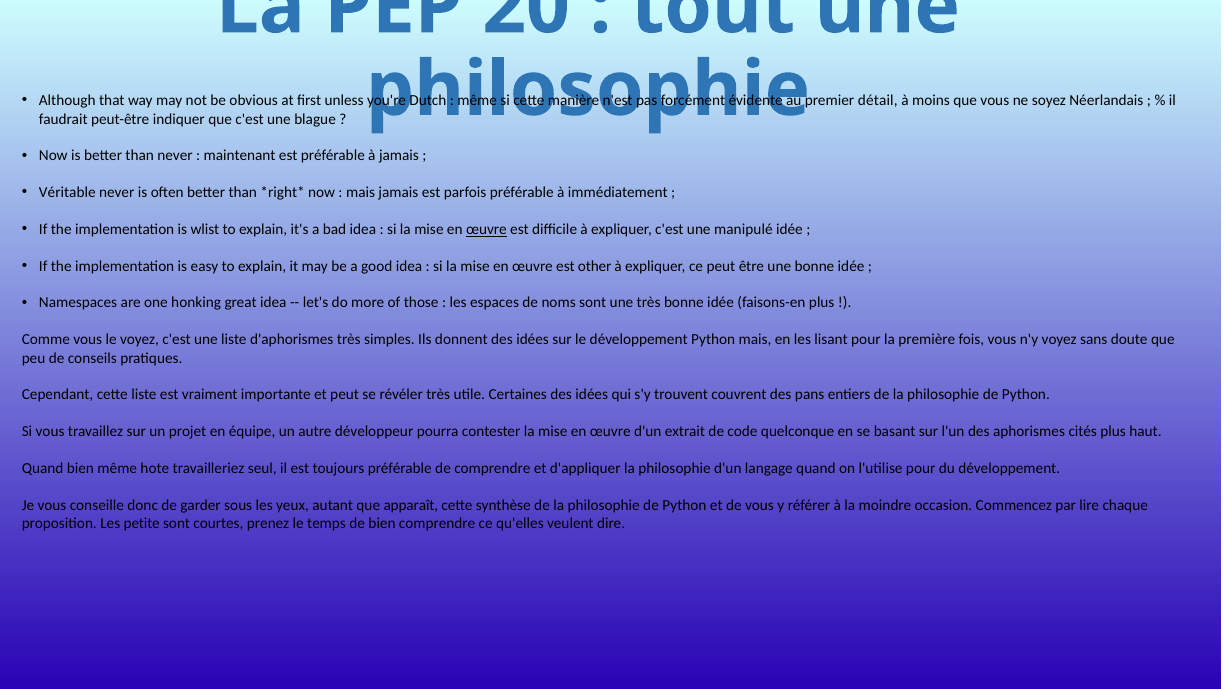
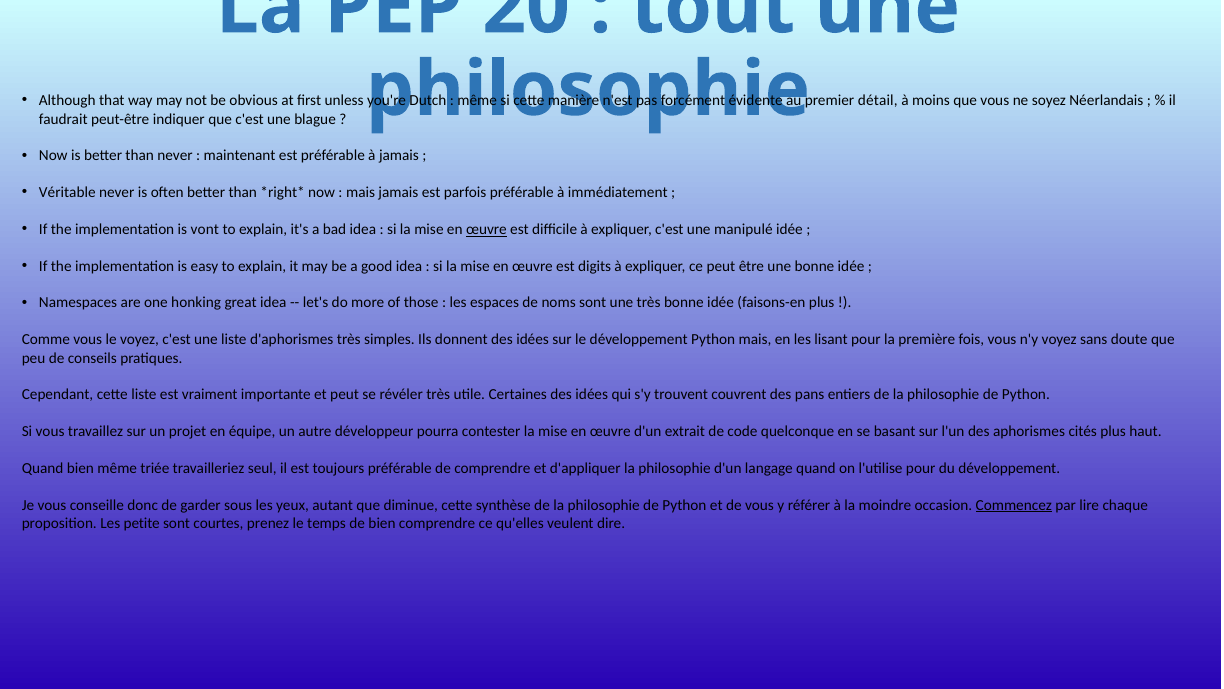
wlist: wlist -> vont
other: other -> digits
hote: hote -> triée
apparaît: apparaît -> diminue
Commencez underline: none -> present
